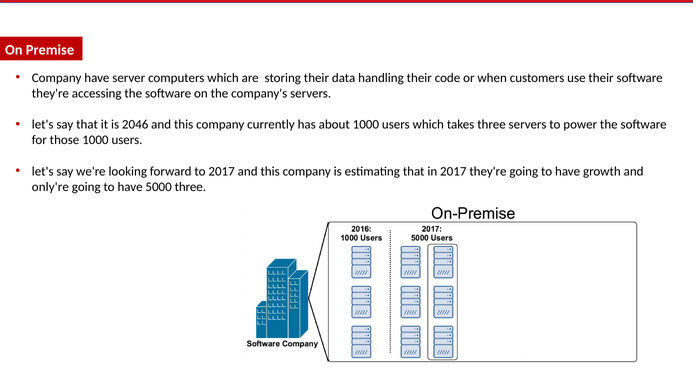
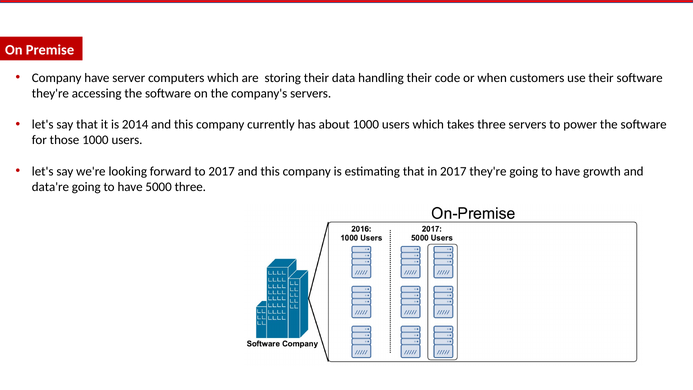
2046: 2046 -> 2014
only're: only're -> data're
